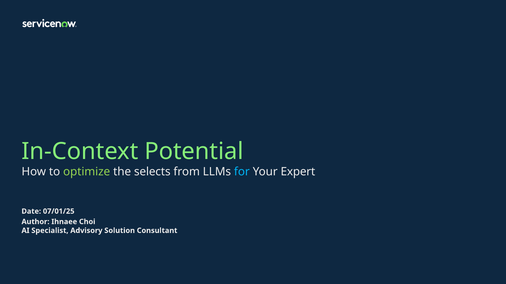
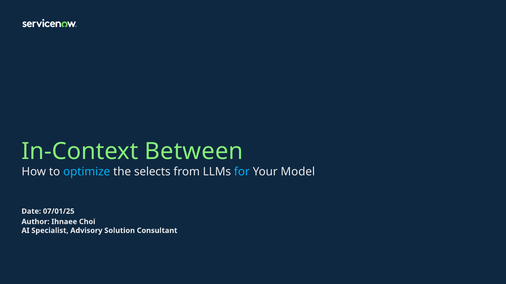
Potential: Potential -> Between
optimize colour: light green -> light blue
Expert: Expert -> Model
